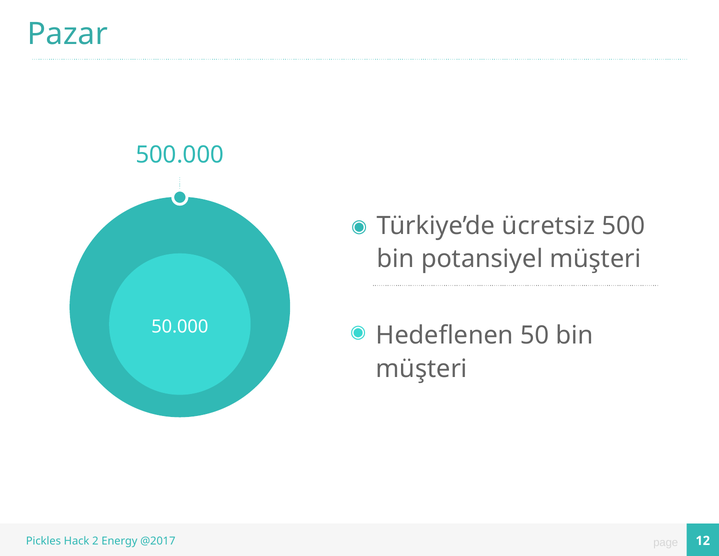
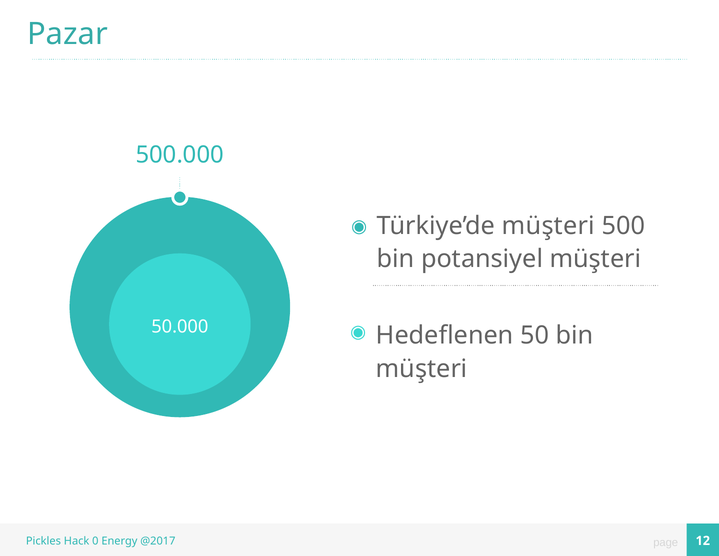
Türkiye’de ücretsiz: ücretsiz -> müşteri
2: 2 -> 0
